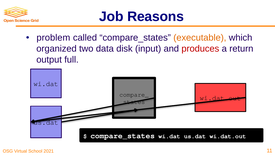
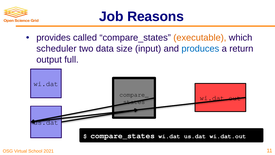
problem: problem -> provides
organized: organized -> scheduler
disk: disk -> size
produces colour: red -> blue
